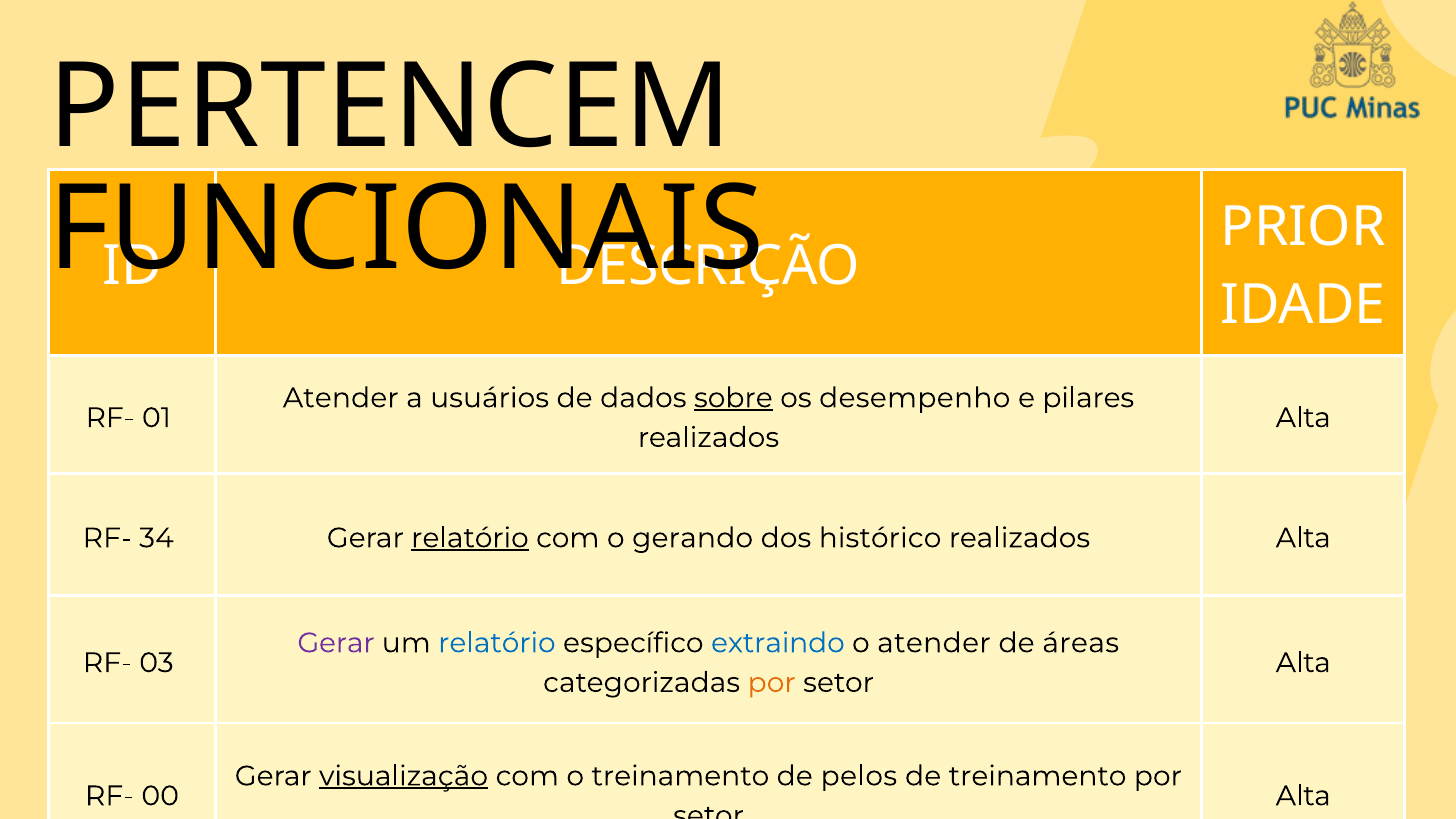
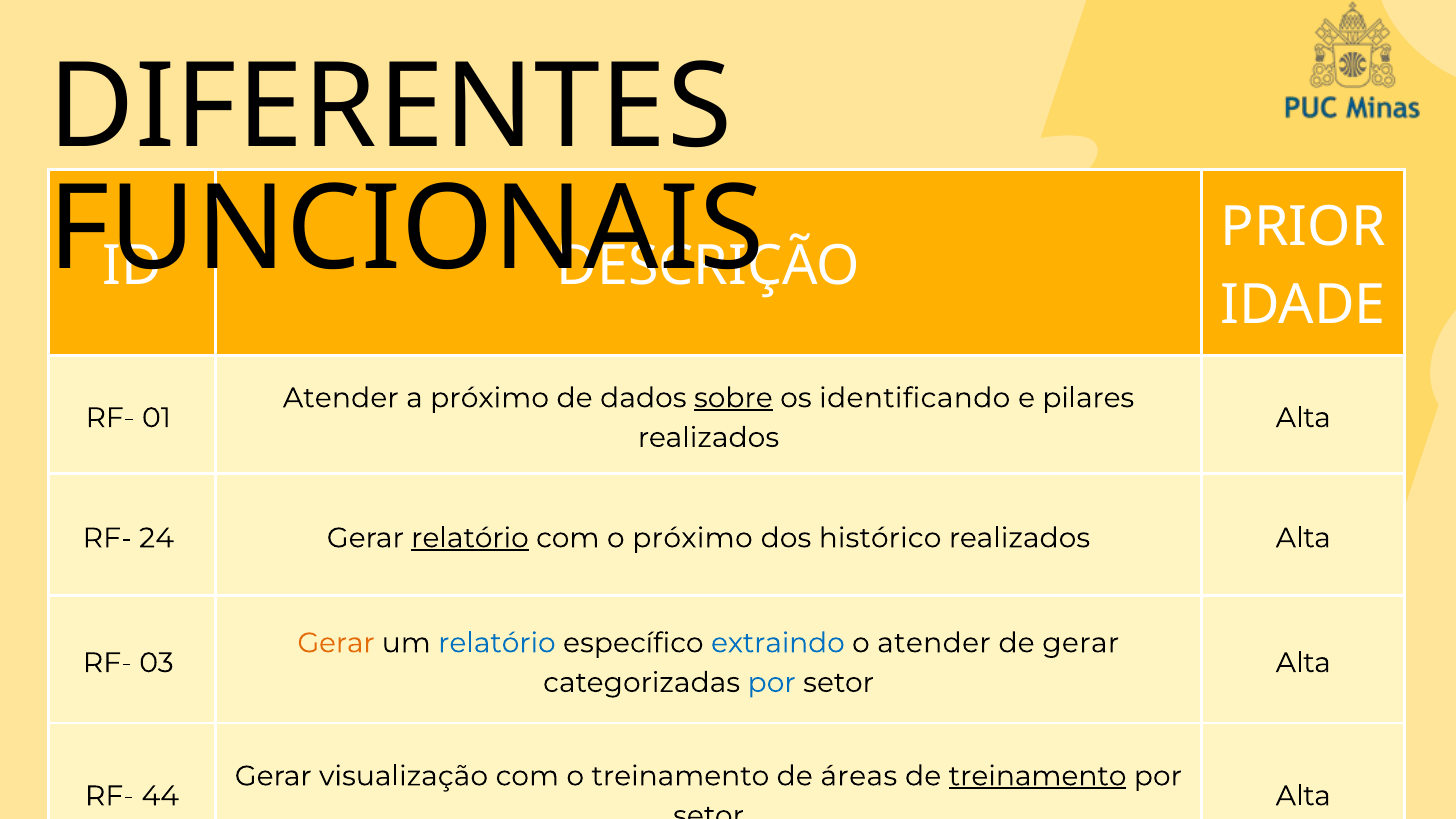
PERTENCEM: PERTENCEM -> DIFERENTES
a usuários: usuários -> próximo
desempenho: desempenho -> identificando
34: 34 -> 24
o gerando: gerando -> próximo
Gerar at (336, 643) colour: purple -> orange
de áreas: áreas -> gerar
por at (772, 683) colour: orange -> blue
visualização underline: present -> none
pelos: pelos -> áreas
treinamento at (1038, 776) underline: none -> present
00: 00 -> 44
